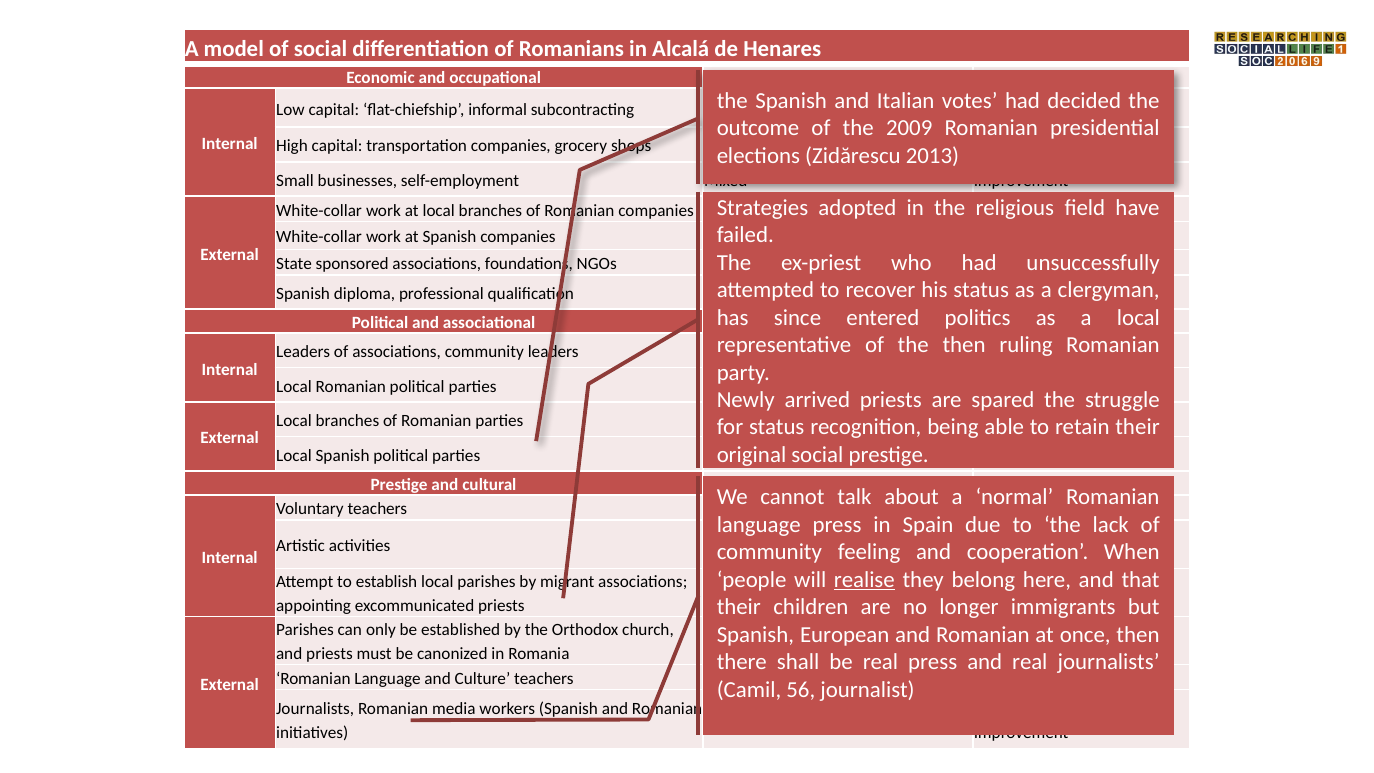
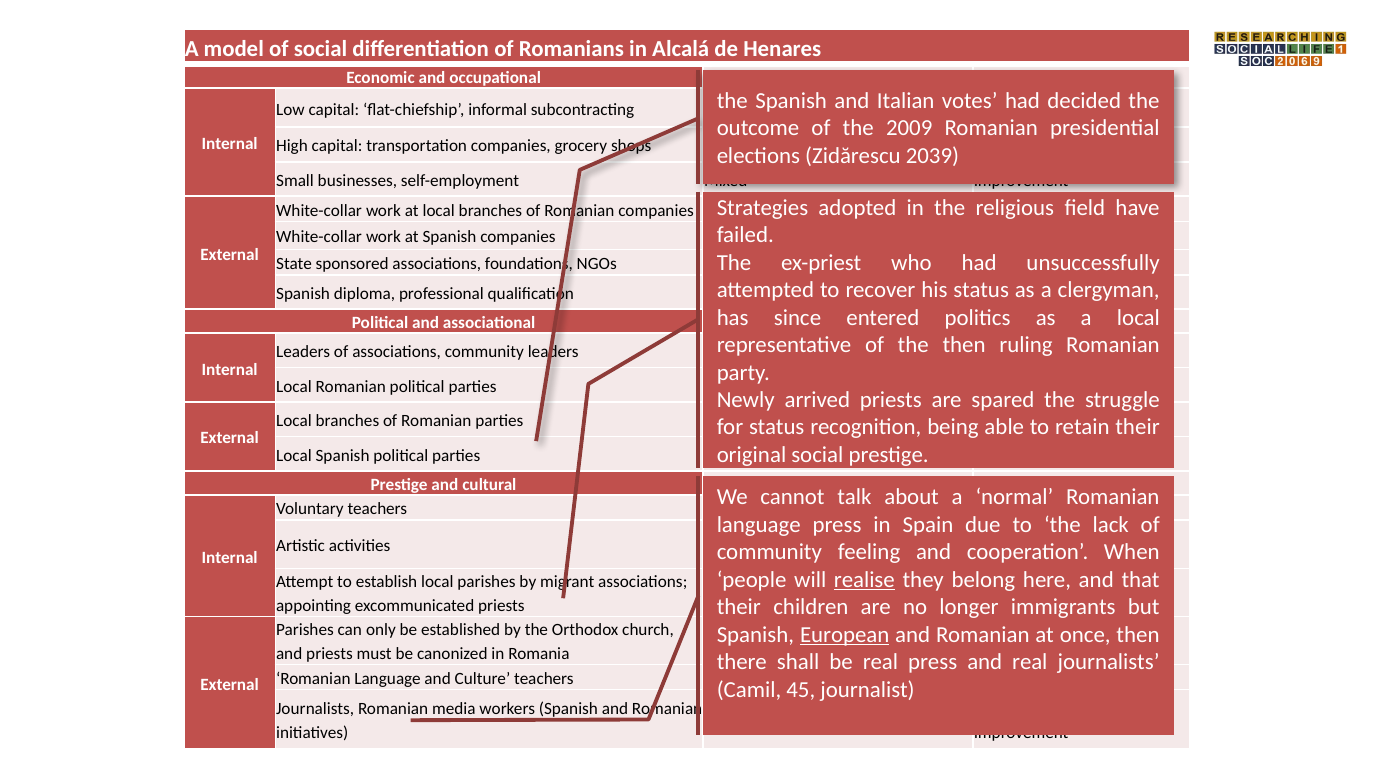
2013: 2013 -> 2039
European underline: none -> present
56: 56 -> 45
